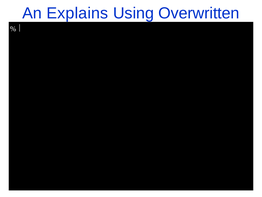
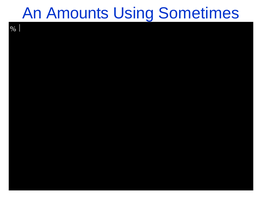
Explains: Explains -> Amounts
Overwritten: Overwritten -> Sometimes
